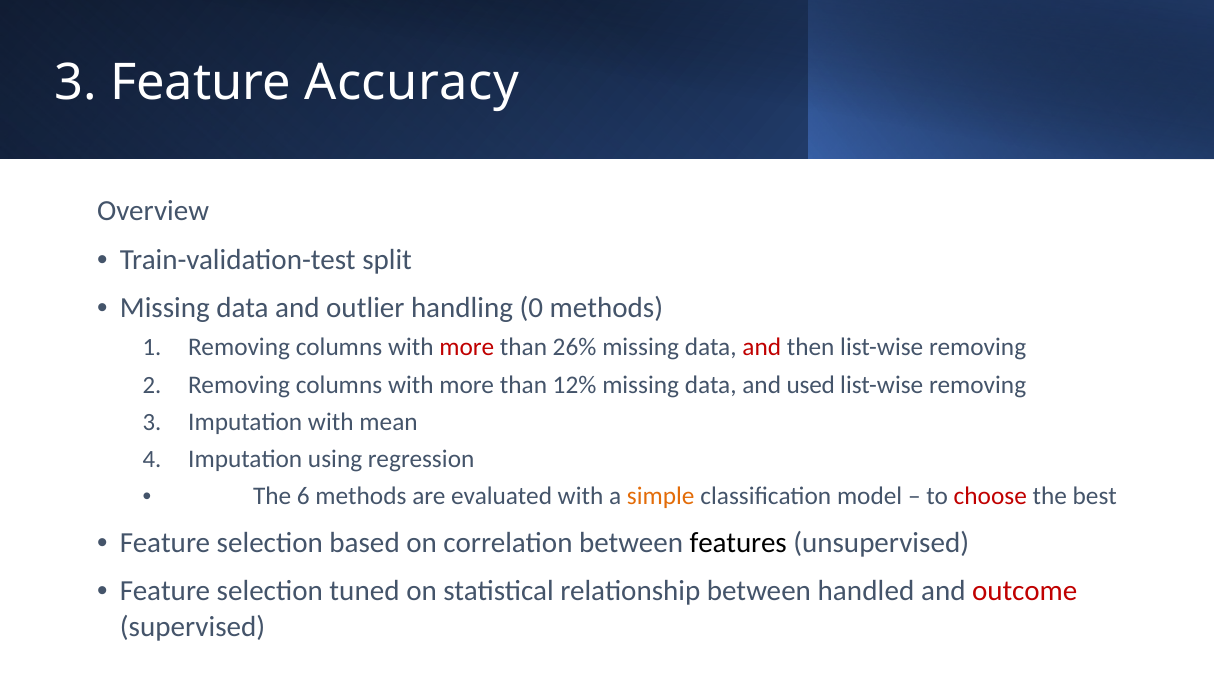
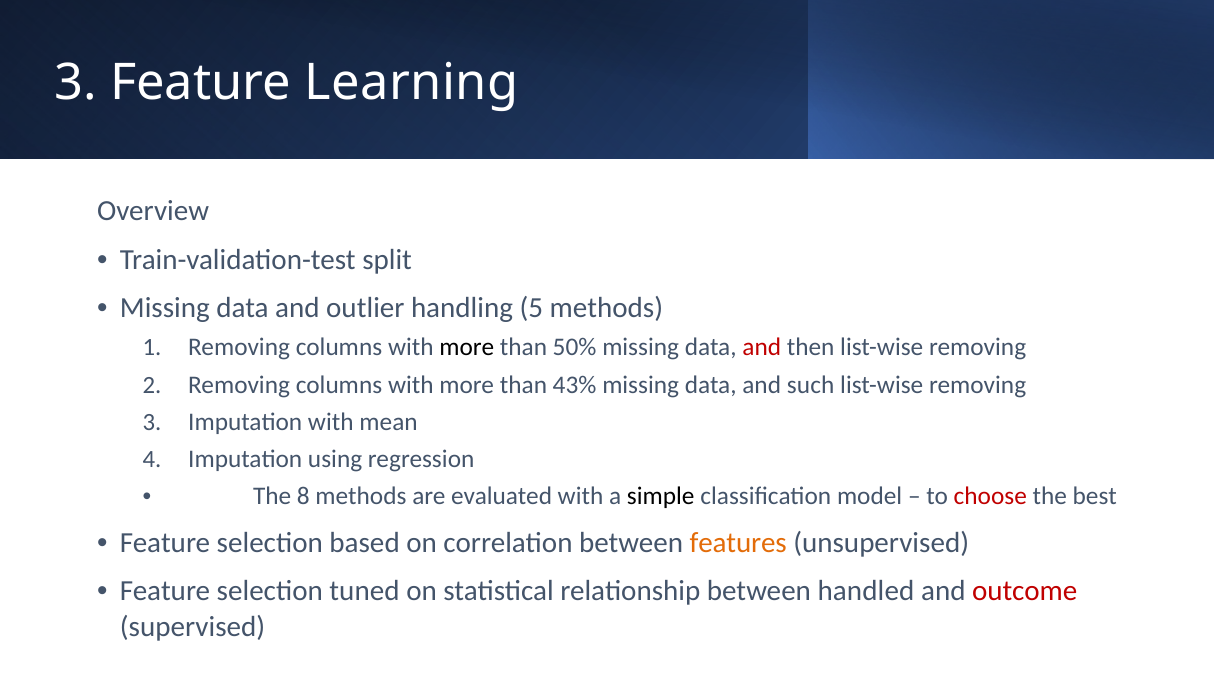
Accuracy: Accuracy -> Learning
0: 0 -> 5
more at (467, 347) colour: red -> black
26%: 26% -> 50%
12%: 12% -> 43%
used: used -> such
6: 6 -> 8
simple colour: orange -> black
features colour: black -> orange
